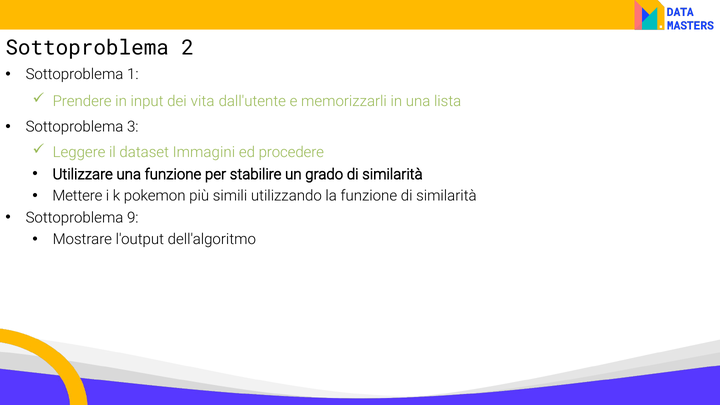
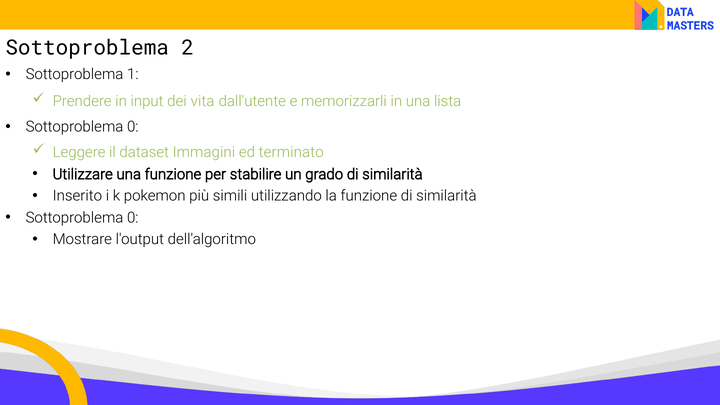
3 at (133, 127): 3 -> 0
procedere: procedere -> terminato
Mettere: Mettere -> Inserito
9 at (133, 218): 9 -> 0
